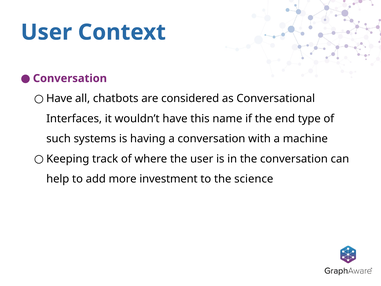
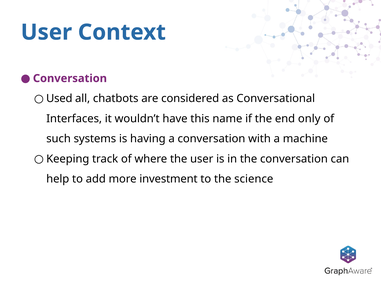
Have at (59, 98): Have -> Used
type: type -> only
